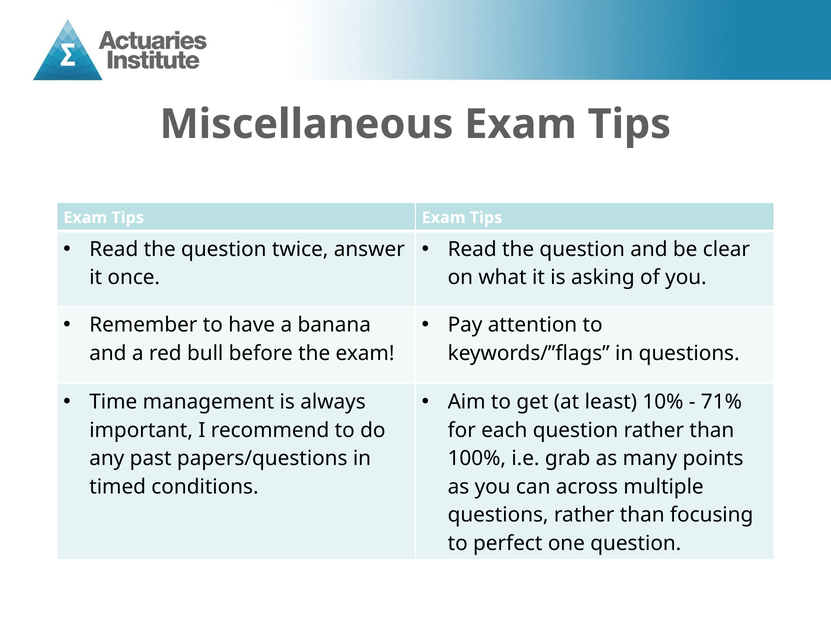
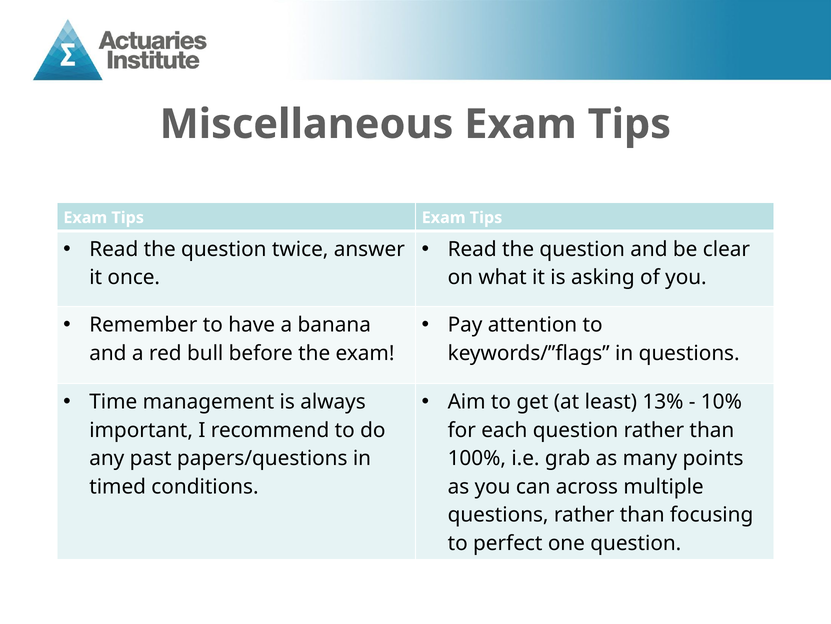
10%: 10% -> 13%
71%: 71% -> 10%
